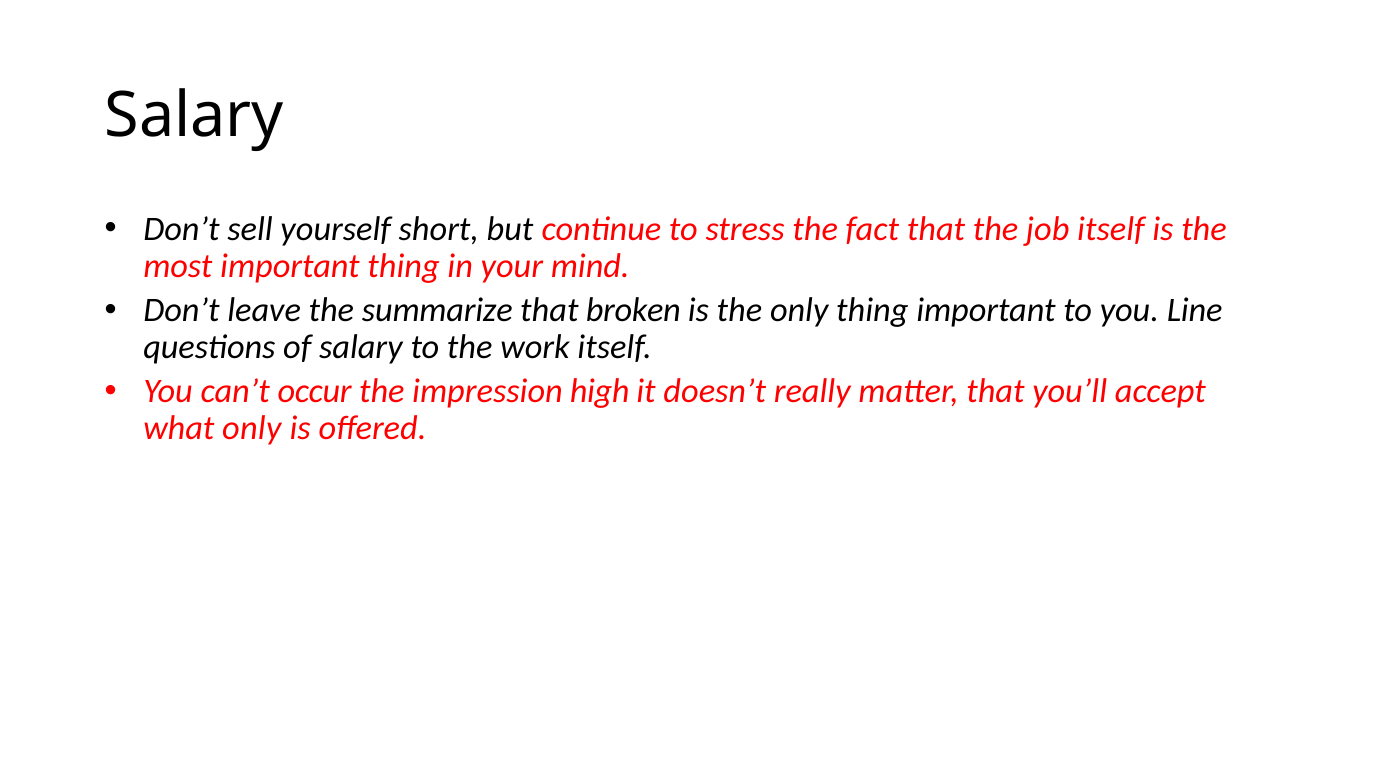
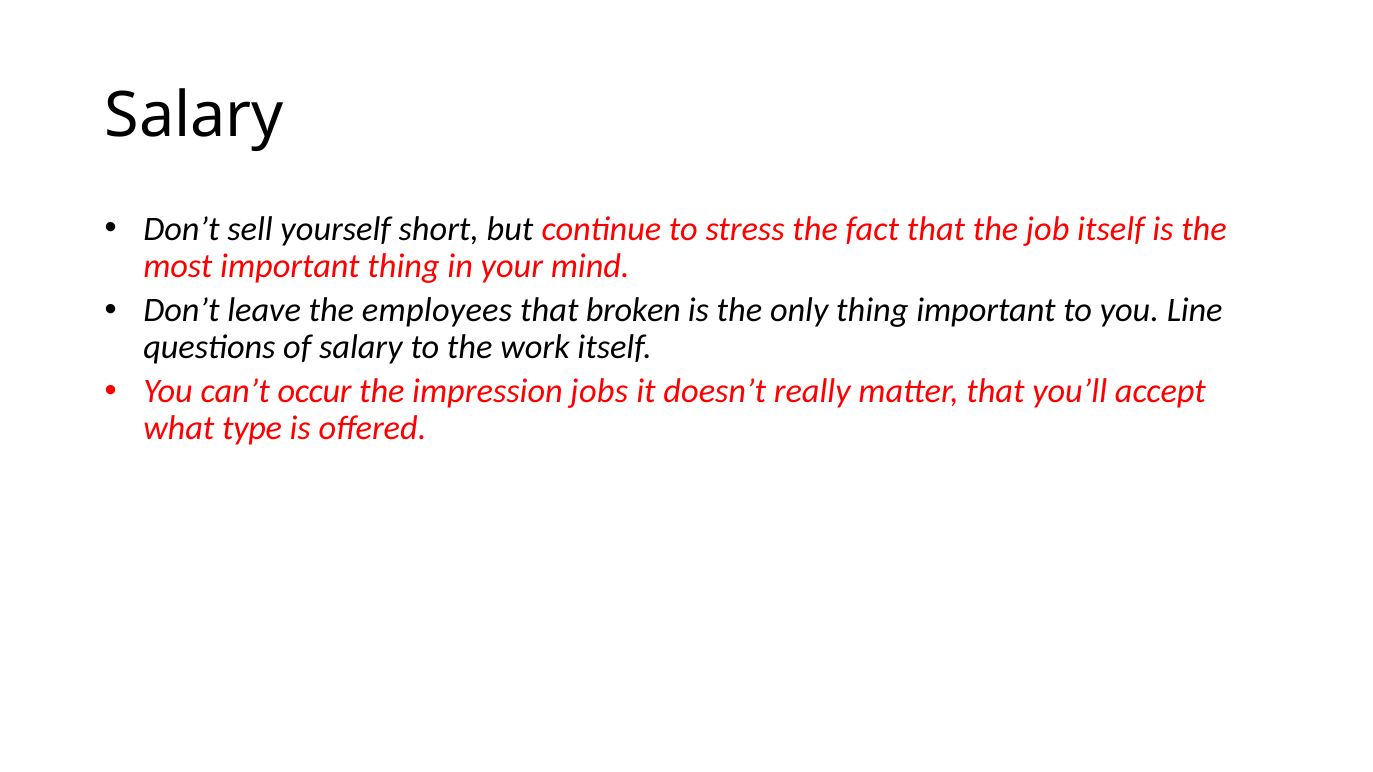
summarize: summarize -> employees
high: high -> jobs
what only: only -> type
